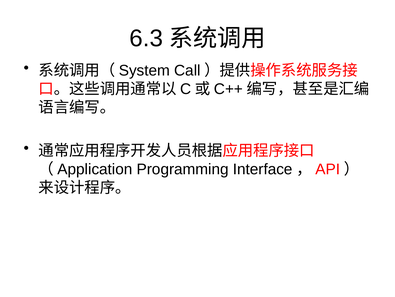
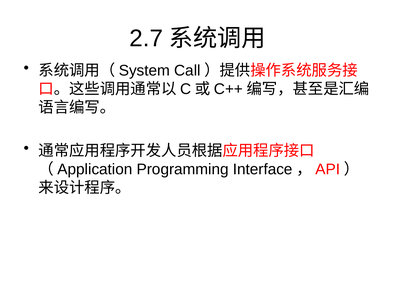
6.3: 6.3 -> 2.7
